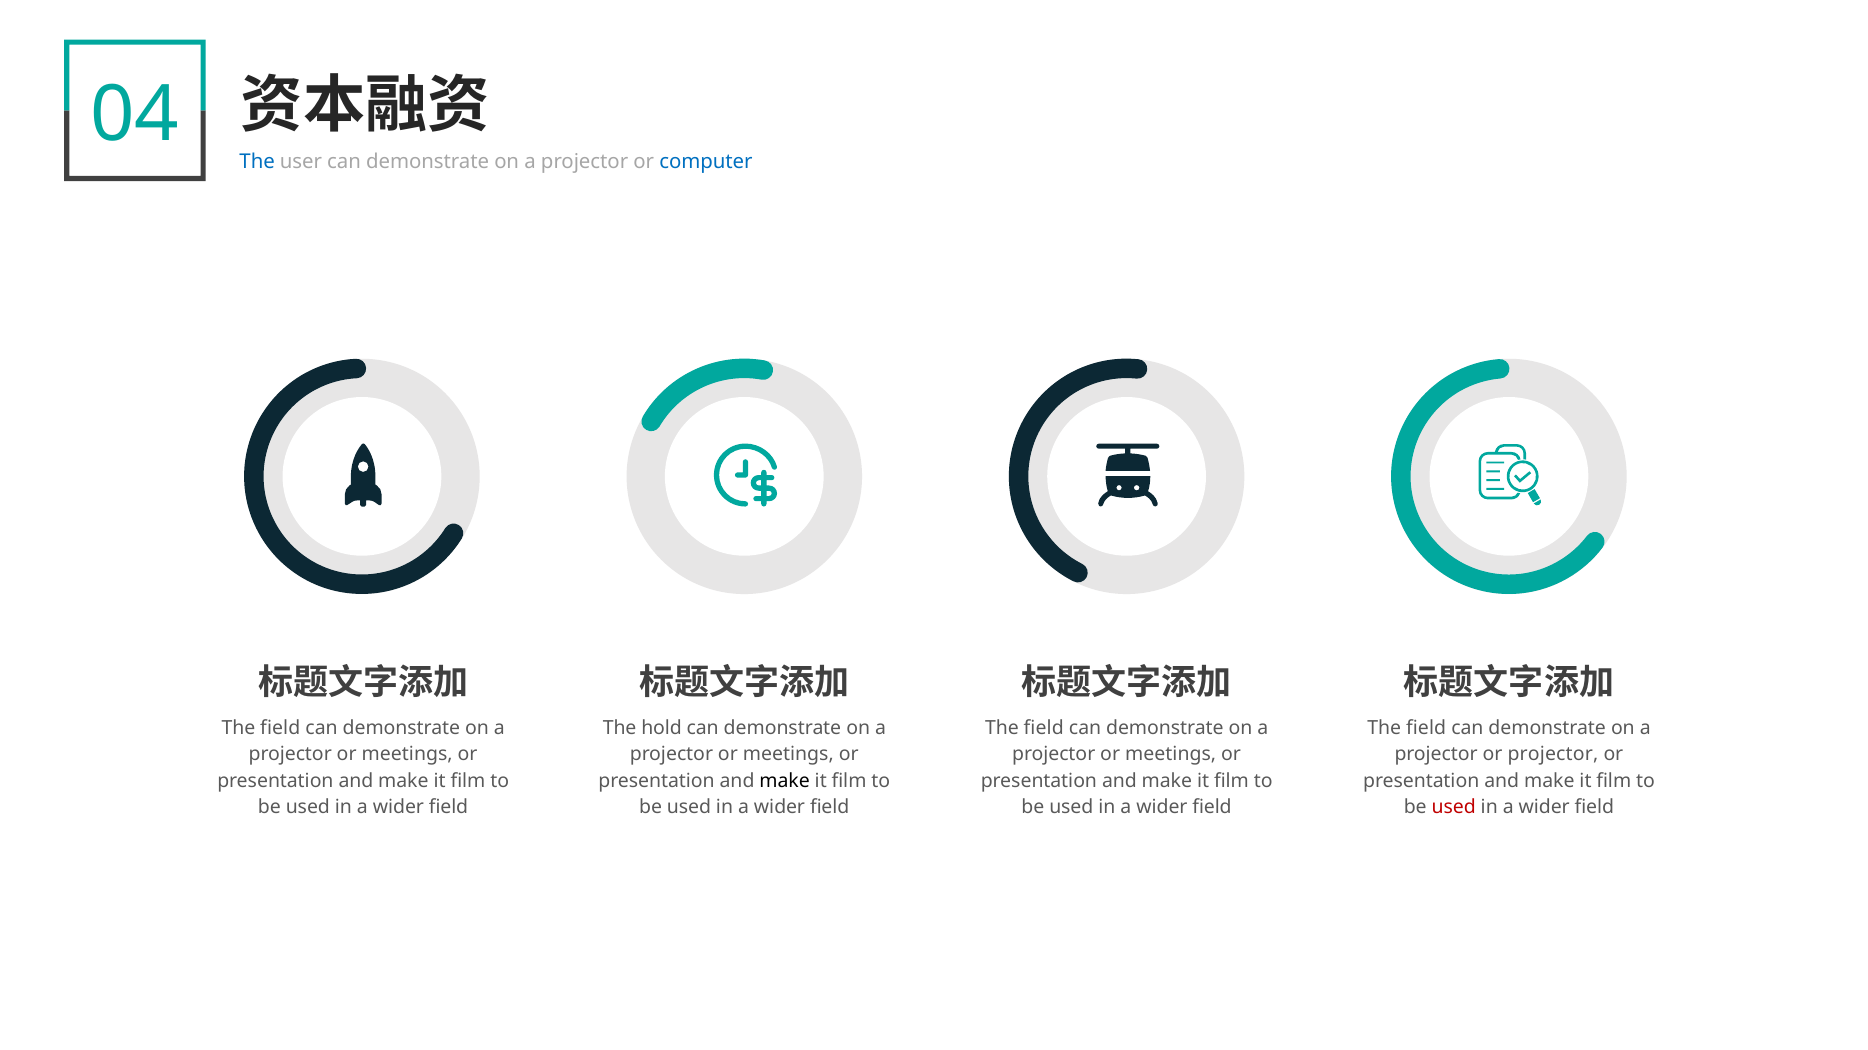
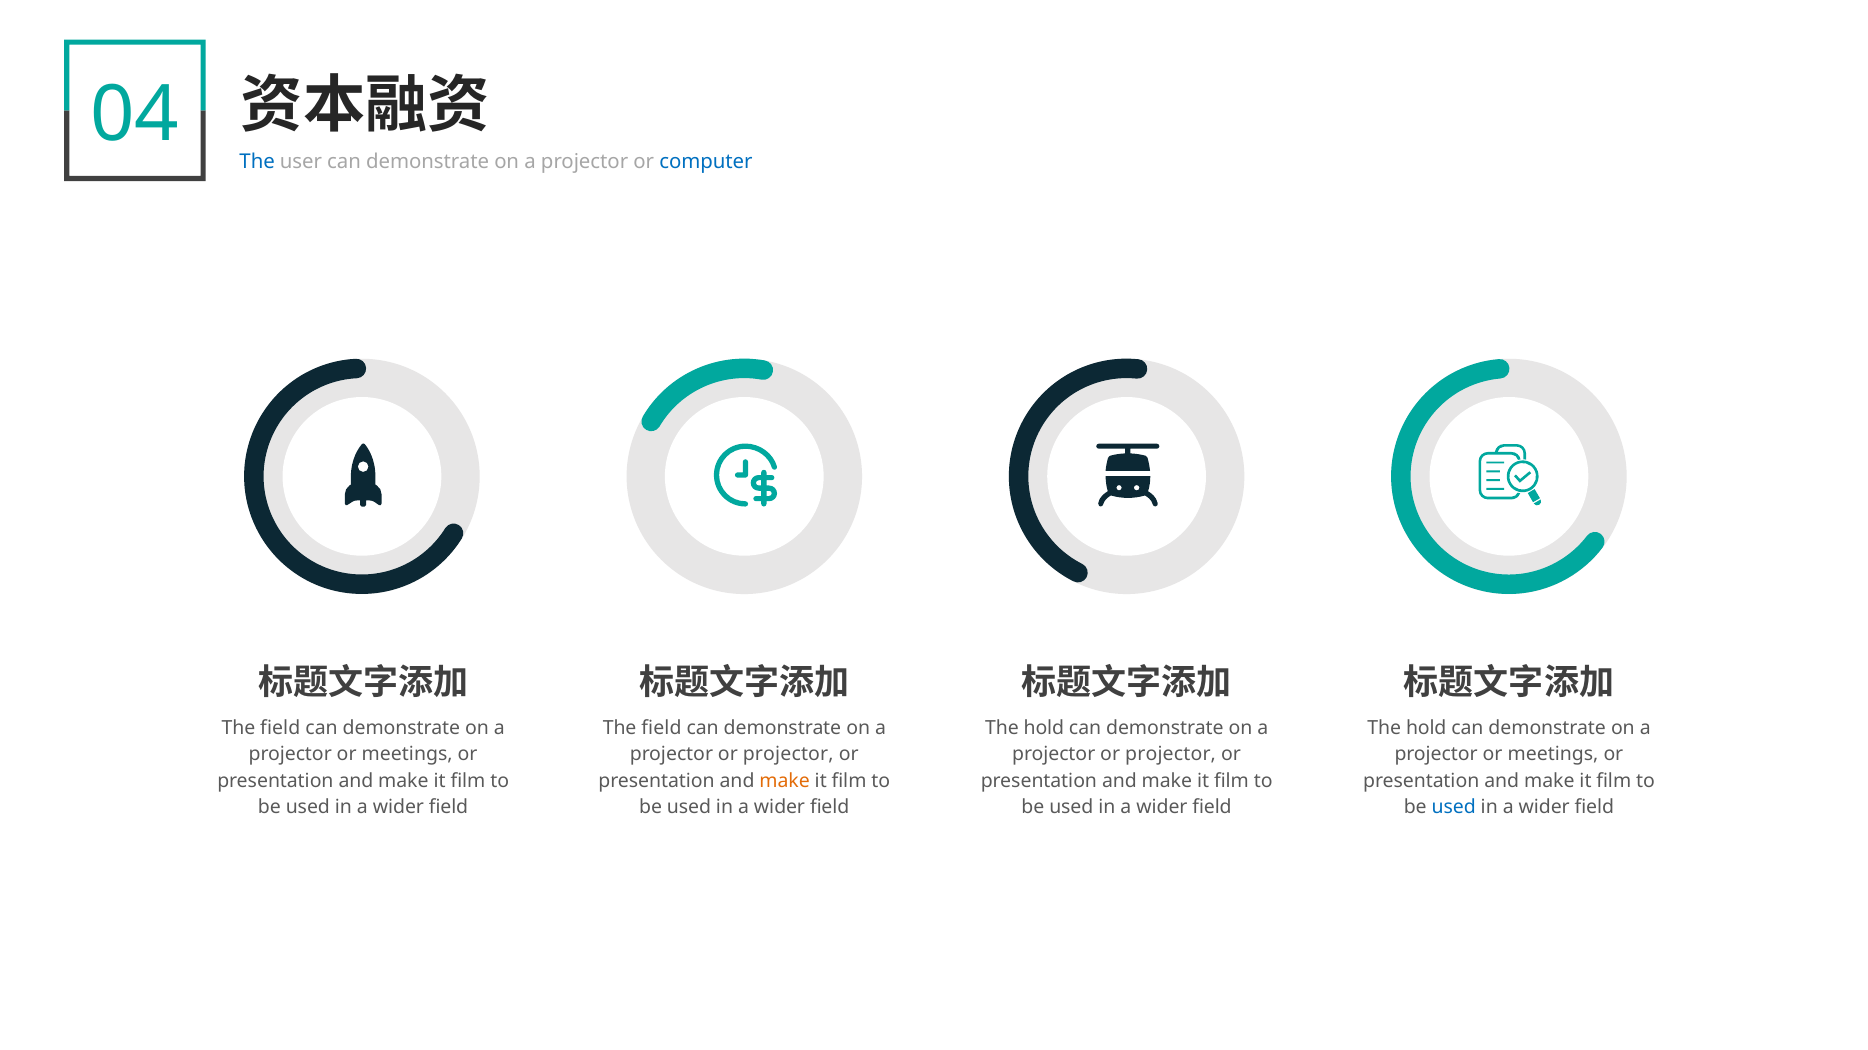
hold at (662, 728): hold -> field
field at (1044, 728): field -> hold
field at (1426, 728): field -> hold
meetings at (788, 755): meetings -> projector
meetings at (1171, 755): meetings -> projector
projector at (1553, 755): projector -> meetings
make at (785, 781) colour: black -> orange
used at (1454, 808) colour: red -> blue
